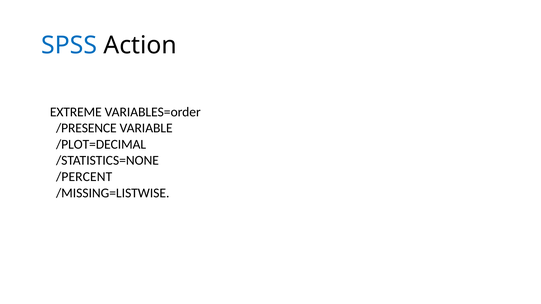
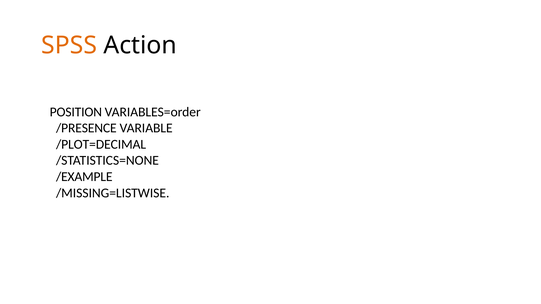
SPSS colour: blue -> orange
EXTREME: EXTREME -> POSITION
/PERCENT: /PERCENT -> /EXAMPLE
